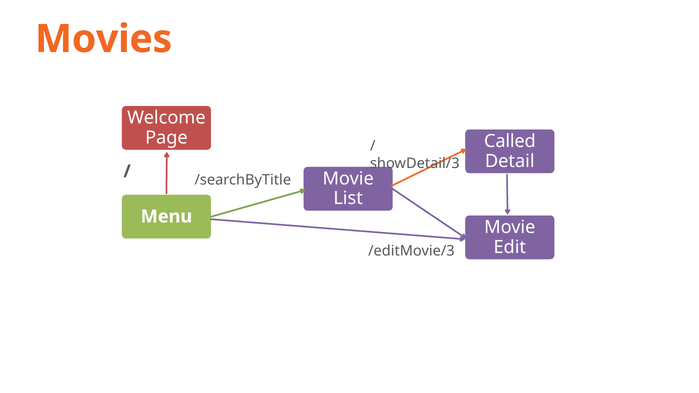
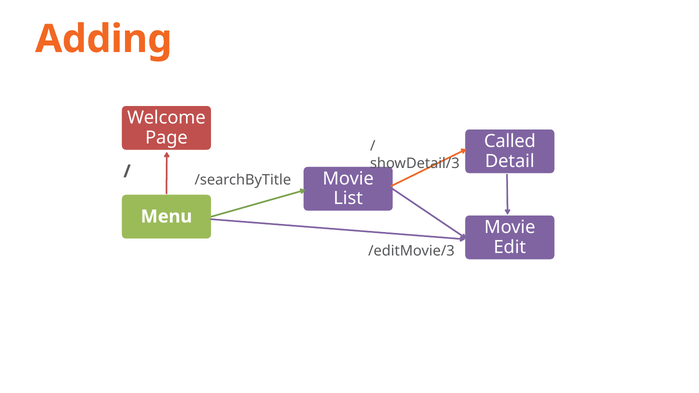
Movies: Movies -> Adding
